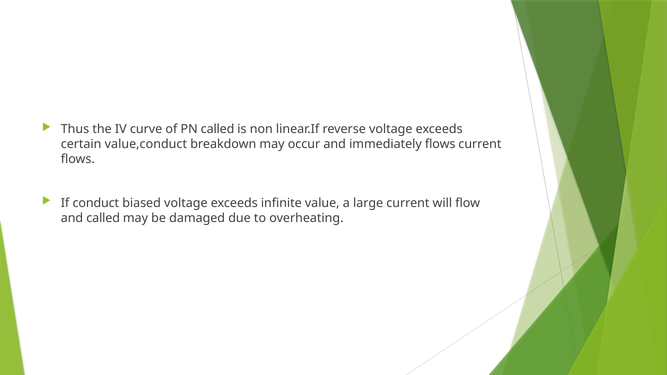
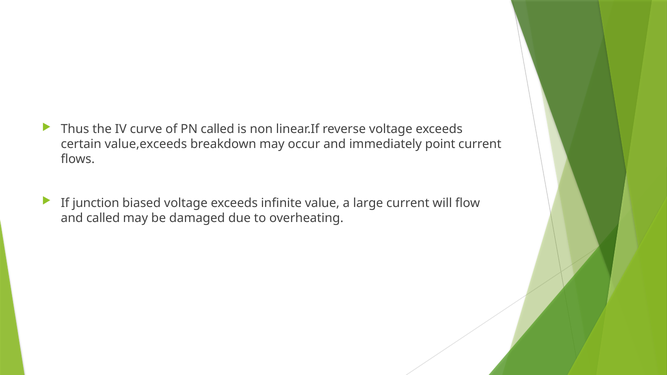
value,conduct: value,conduct -> value,exceeds
immediately flows: flows -> point
conduct: conduct -> junction
